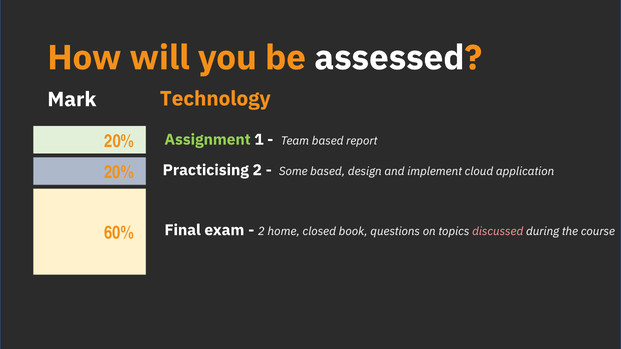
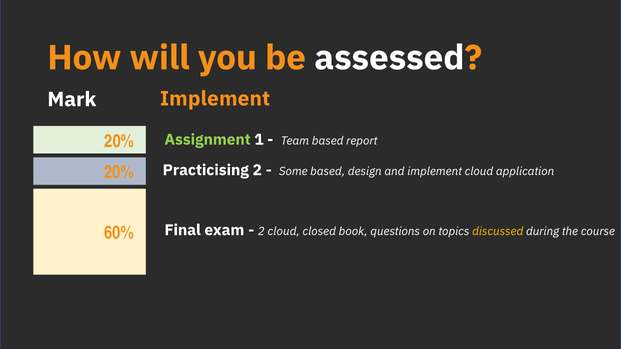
Mark Technology: Technology -> Implement
2 home: home -> cloud
discussed colour: pink -> yellow
